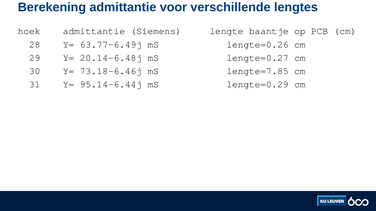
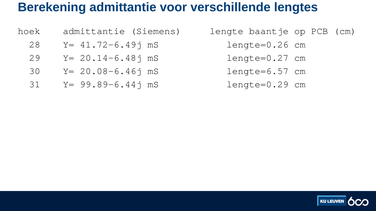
63.77-6.49j: 63.77-6.49j -> 41.72-6.49j
73.18-6.46j: 73.18-6.46j -> 20.08-6.46j
lengte=7.85: lengte=7.85 -> lengte=6.57
95.14-6.44j: 95.14-6.44j -> 99.89-6.44j
